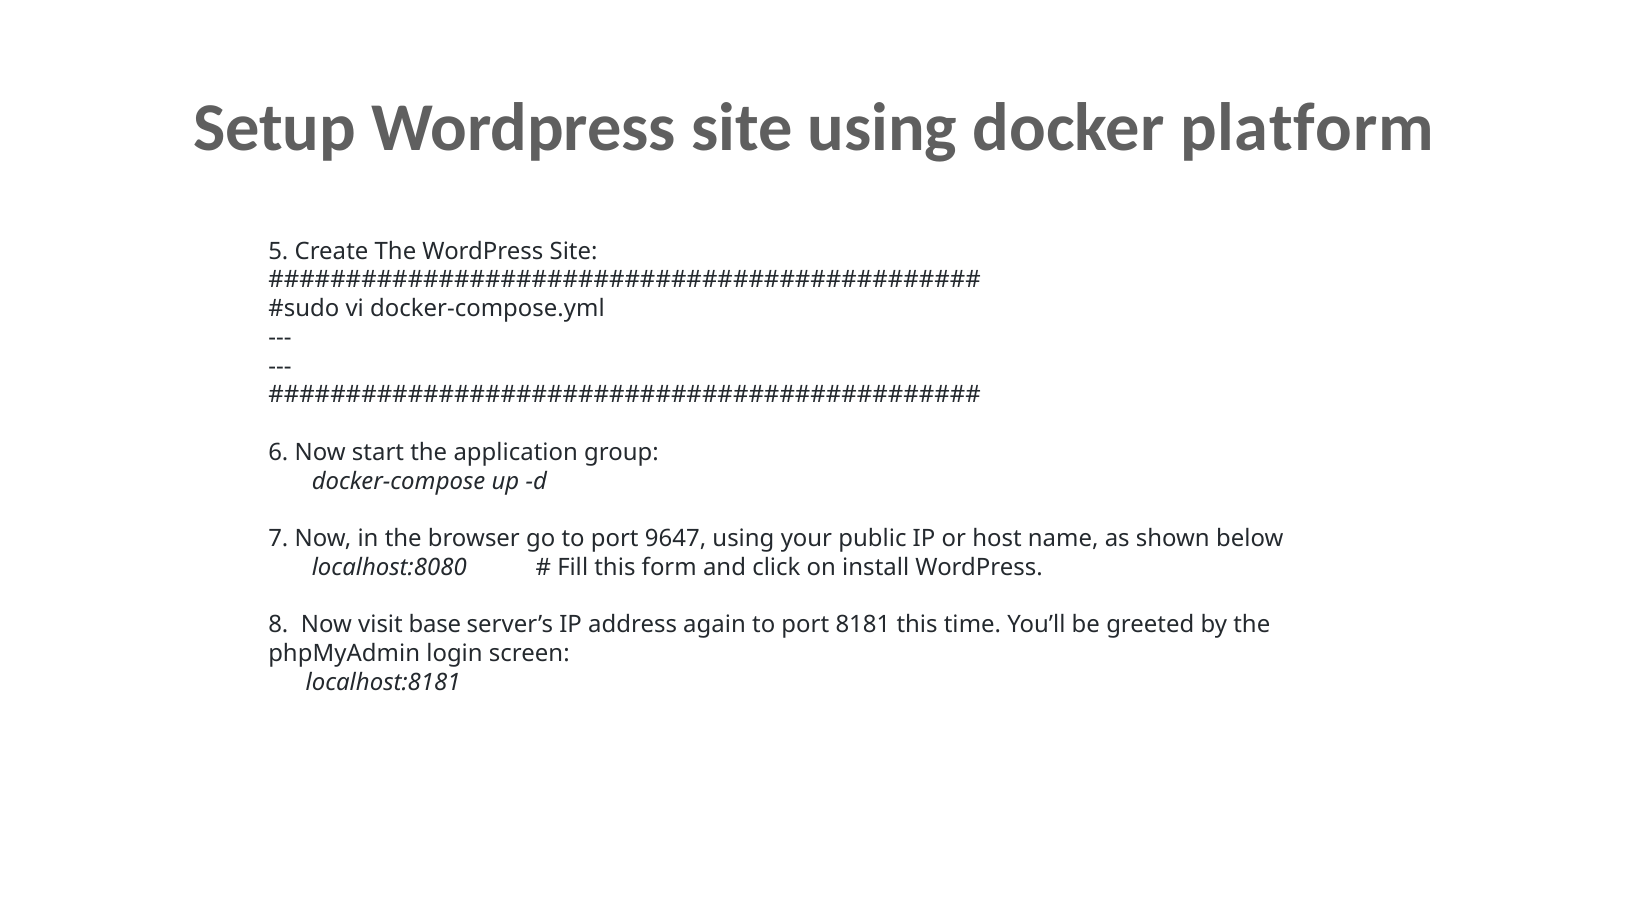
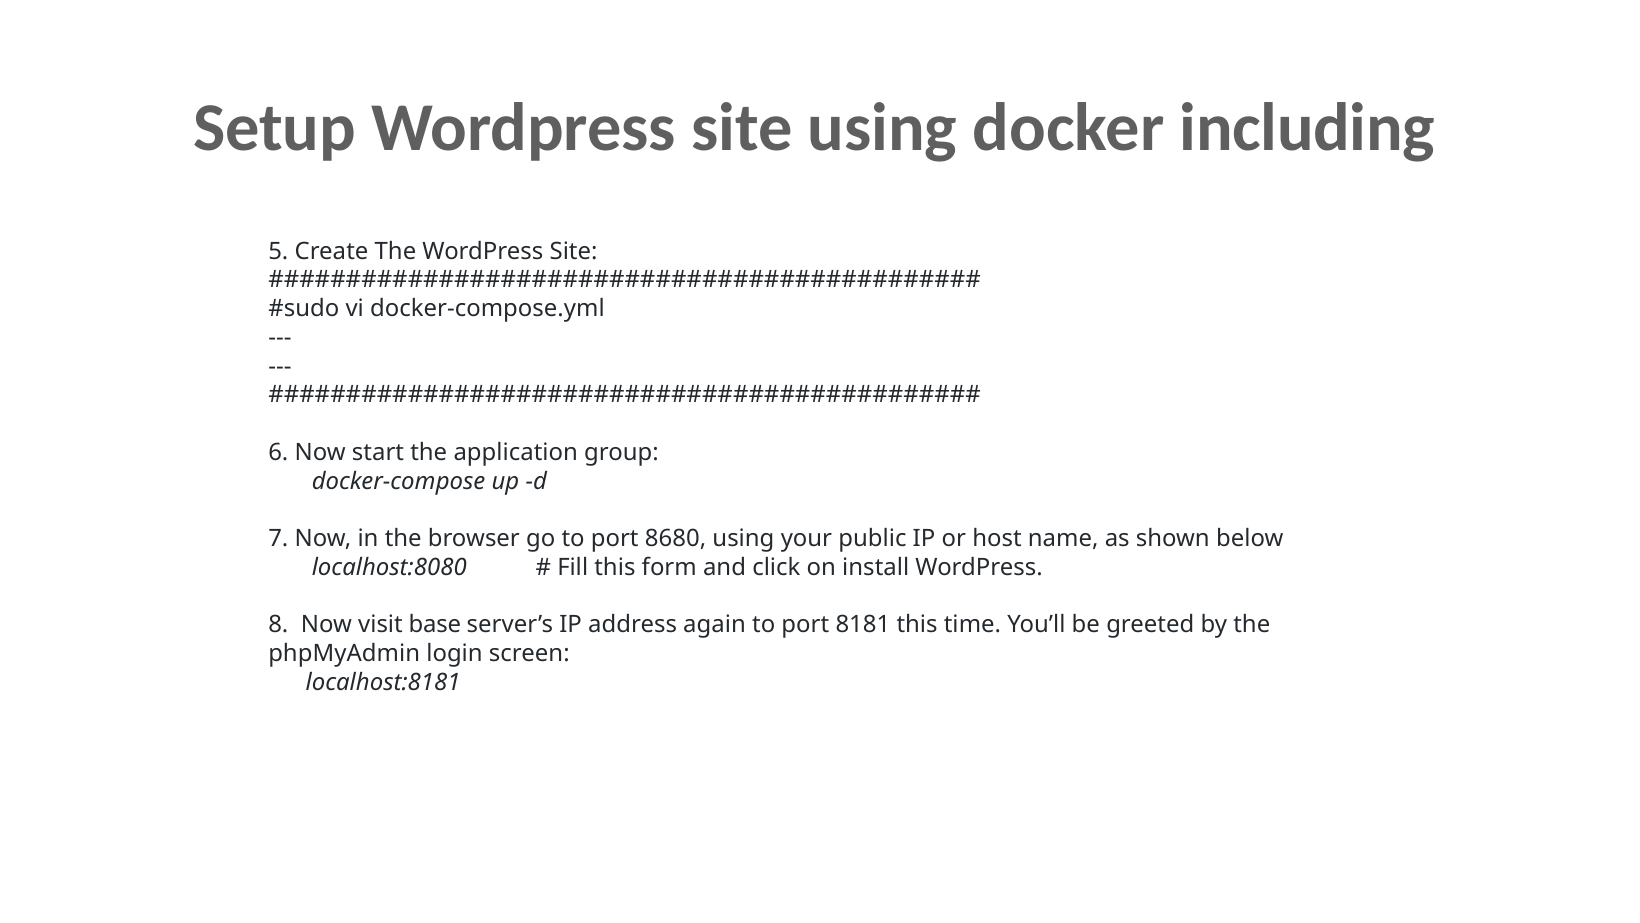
platform: platform -> including
9647: 9647 -> 8680
